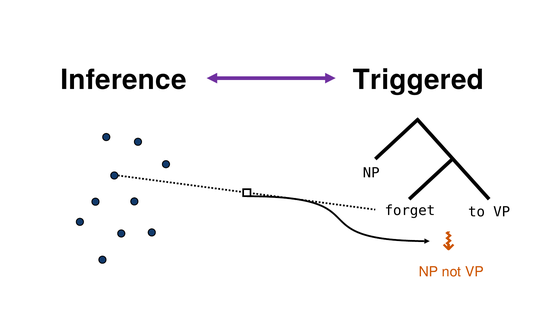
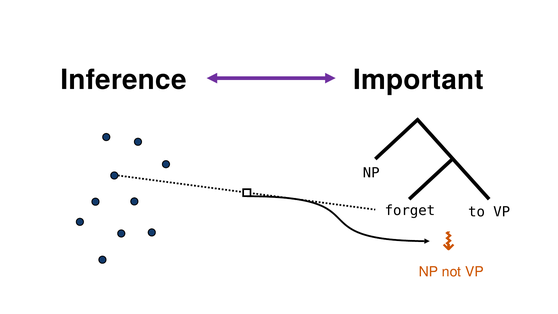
Triggered: Triggered -> Important
